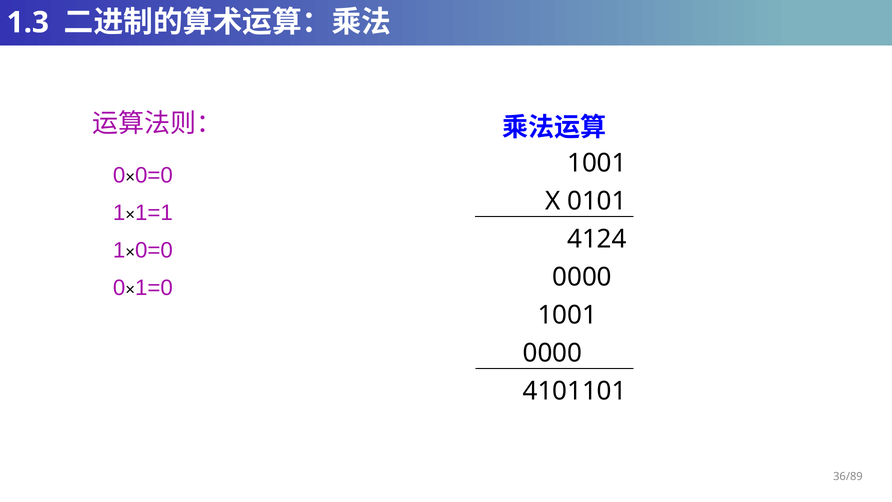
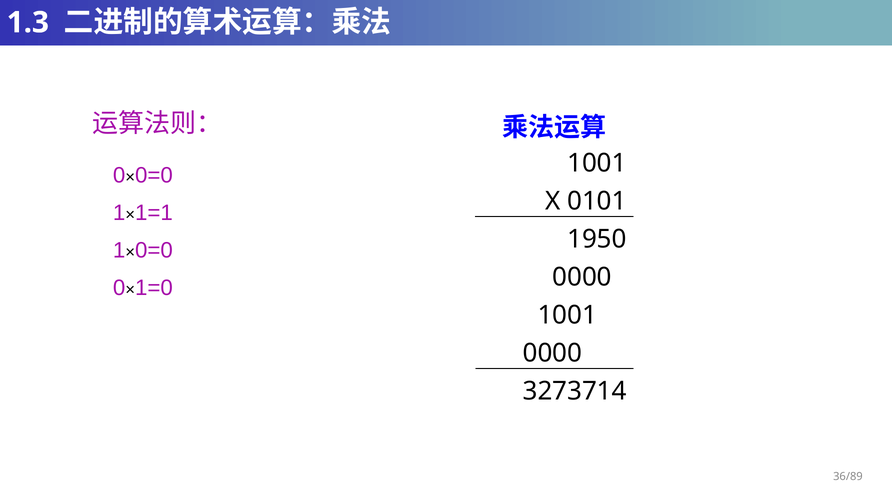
4124: 4124 -> 1950
4101101: 4101101 -> 3273714
